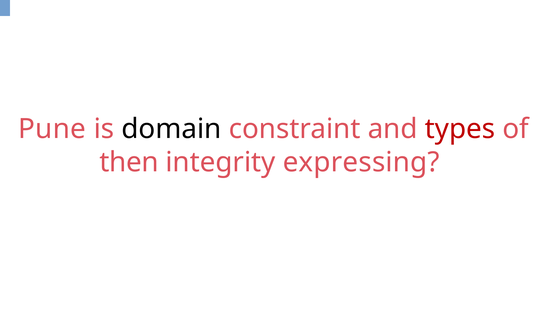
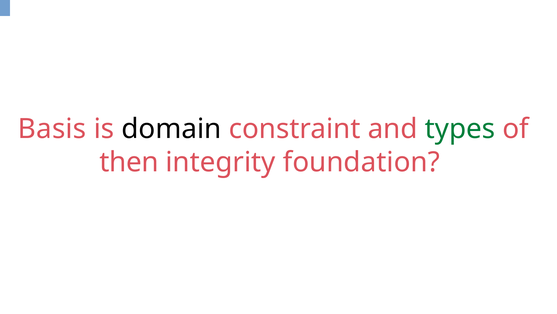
Pune: Pune -> Basis
types colour: red -> green
expressing: expressing -> foundation
